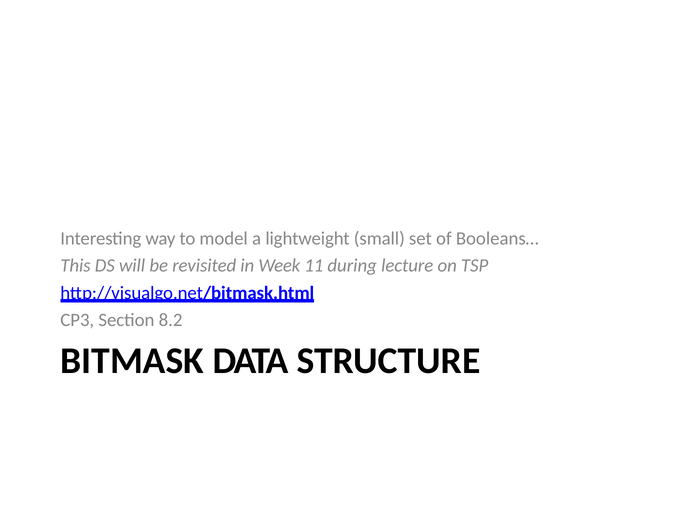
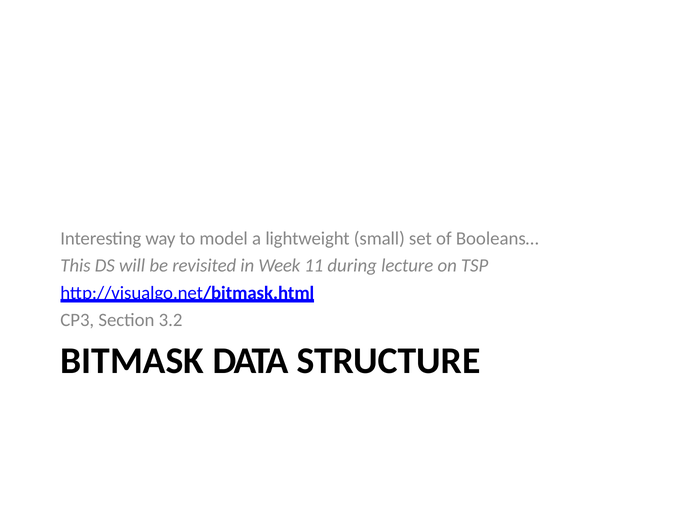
8.2: 8.2 -> 3.2
